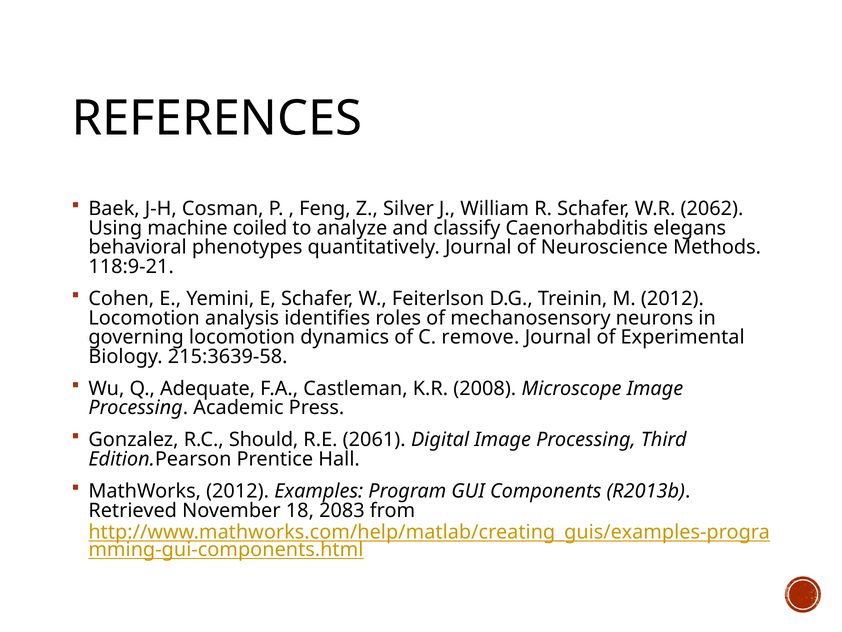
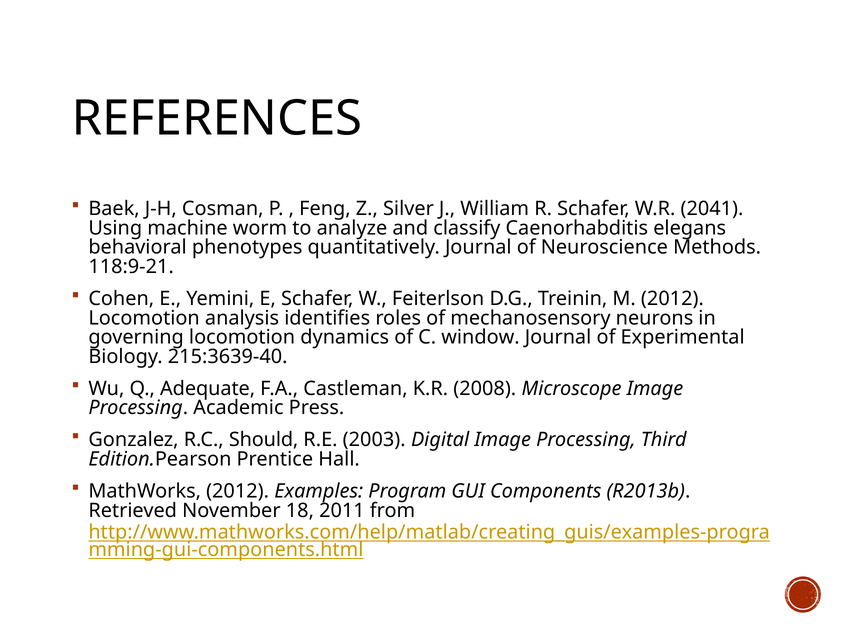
2062: 2062 -> 2041
coiled: coiled -> worm
remove: remove -> window
215:3639-58: 215:3639-58 -> 215:3639-40
2061: 2061 -> 2003
2083: 2083 -> 2011
